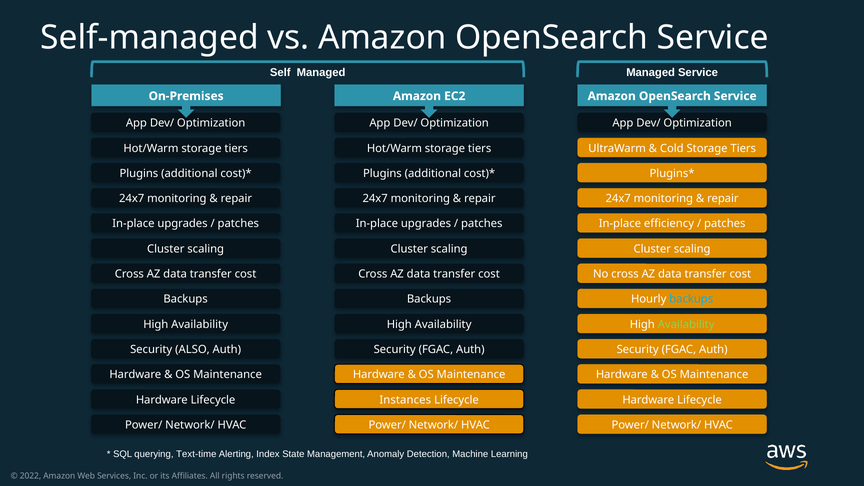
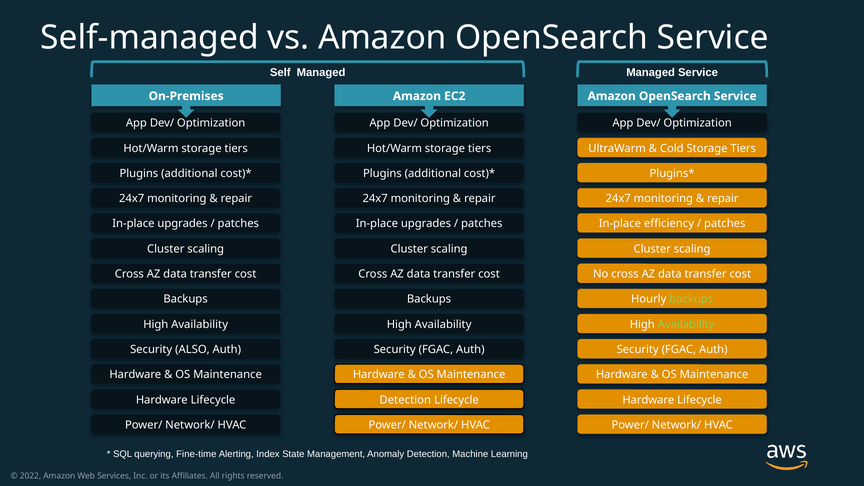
backups at (691, 299) colour: light blue -> light green
Instances at (405, 400): Instances -> Detection
Text-time: Text-time -> Fine-time
